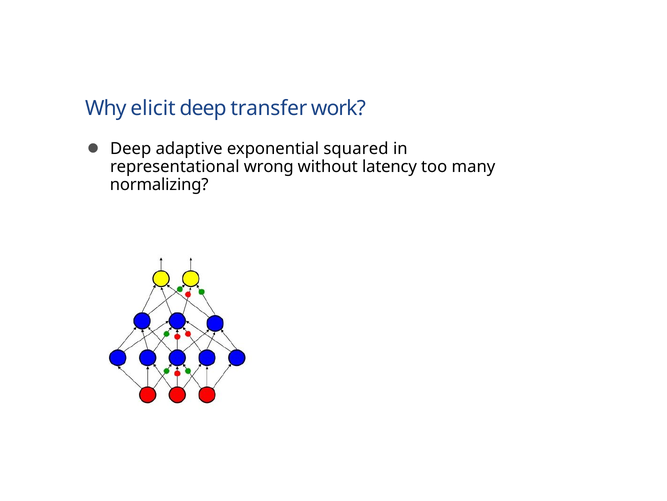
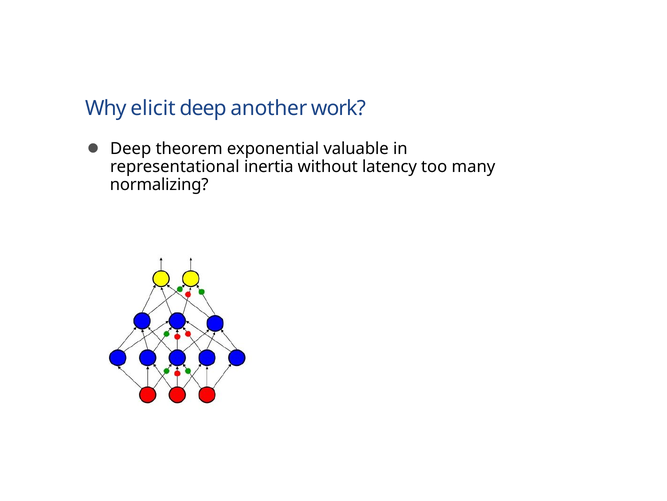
transfer: transfer -> another
adaptive: adaptive -> theorem
squared: squared -> valuable
wrong: wrong -> inertia
